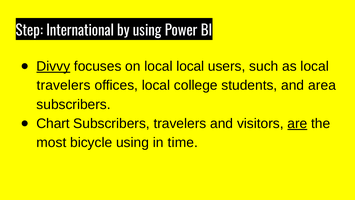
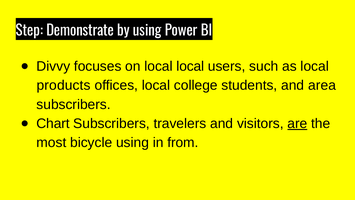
International: International -> Demonstrate
Divvy underline: present -> none
travelers at (64, 85): travelers -> products
time: time -> from
